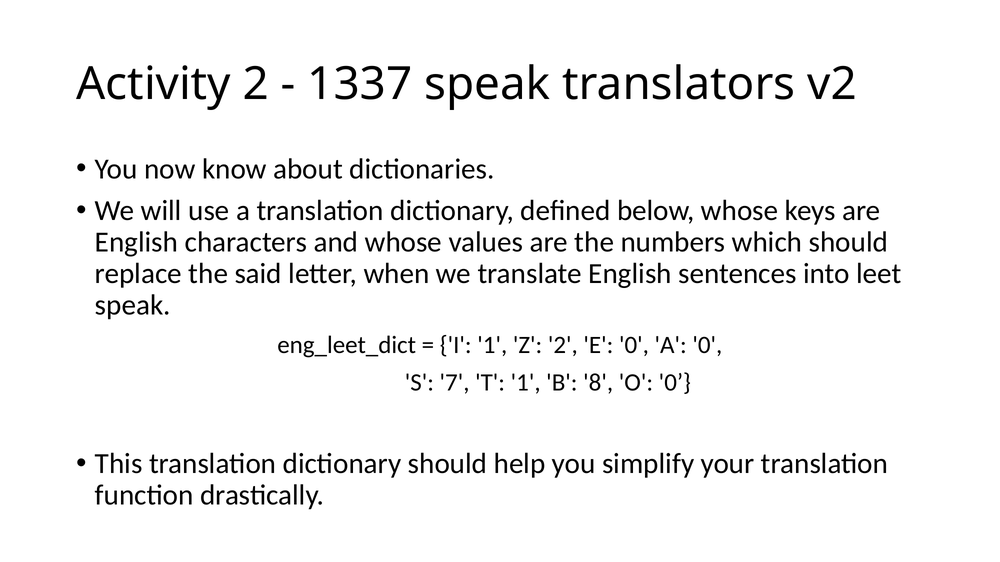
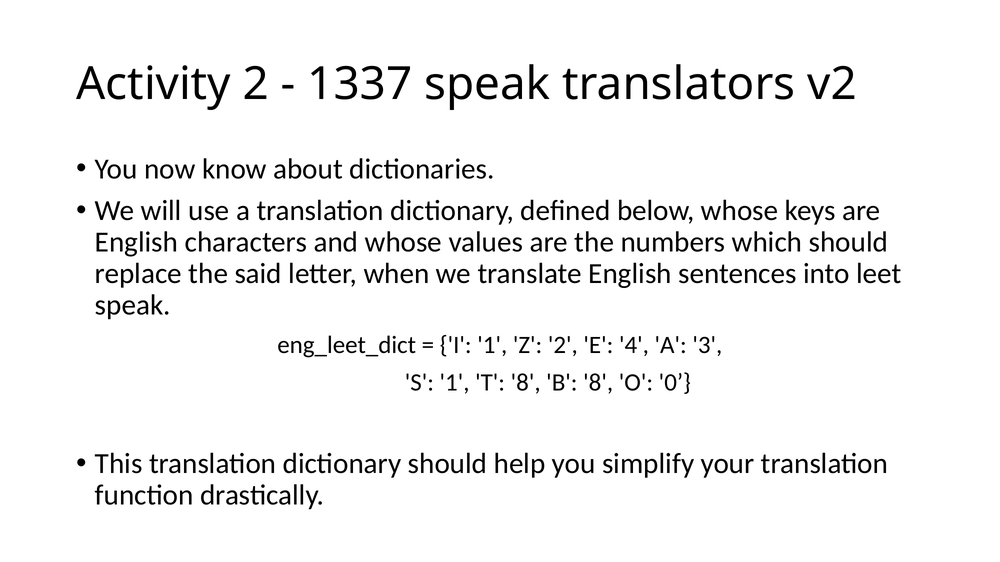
E 0: 0 -> 4
A 0: 0 -> 3
S 7: 7 -> 1
T 1: 1 -> 8
